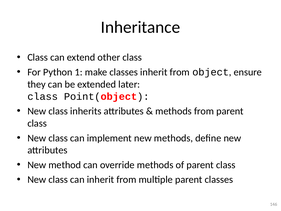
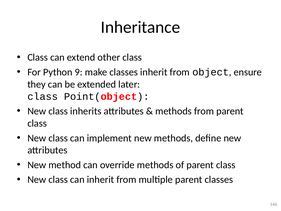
1: 1 -> 9
